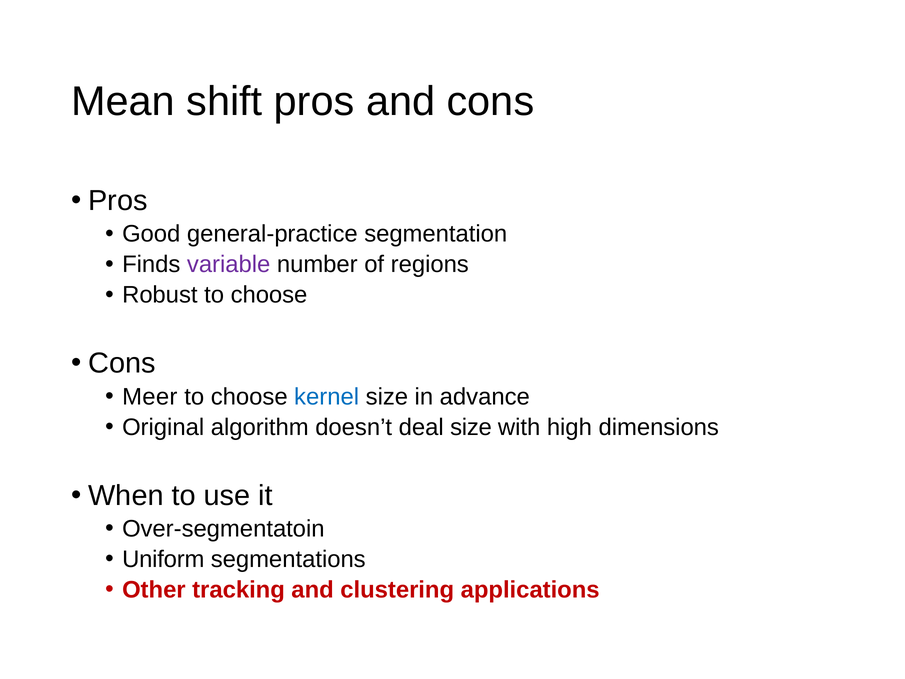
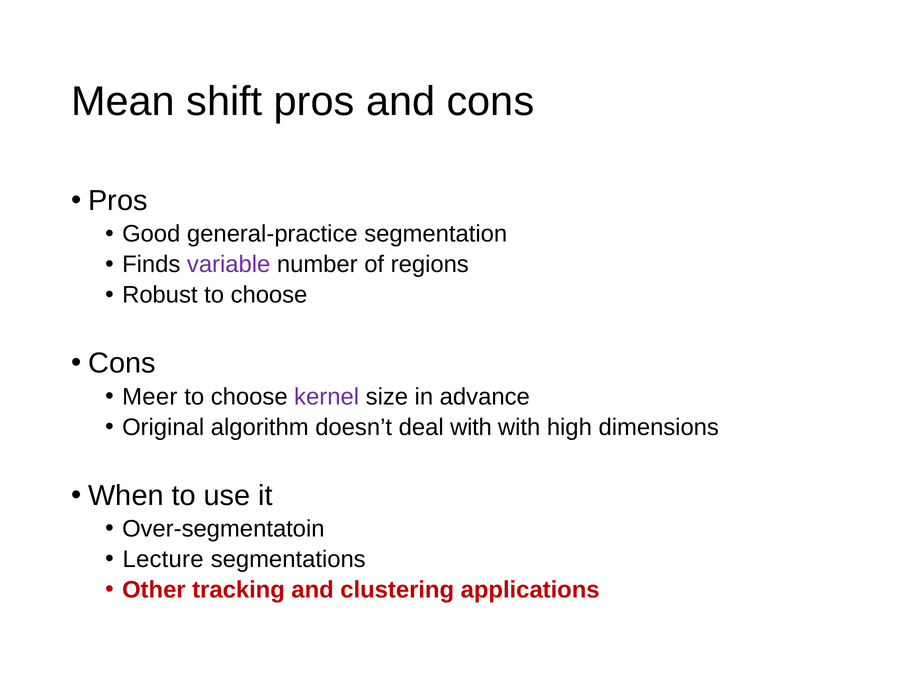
kernel colour: blue -> purple
deal size: size -> with
Uniform: Uniform -> Lecture
